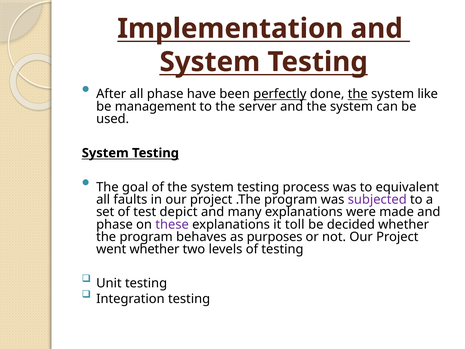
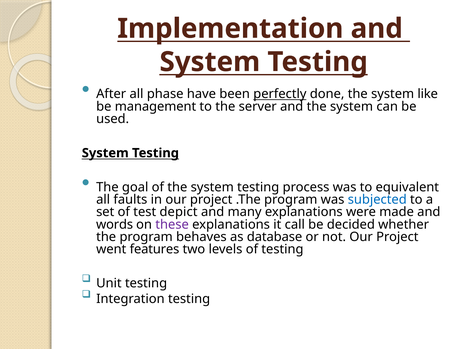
the at (358, 94) underline: present -> none
subjected colour: purple -> blue
phase at (114, 224): phase -> words
toll: toll -> call
purposes: purposes -> database
went whether: whether -> features
